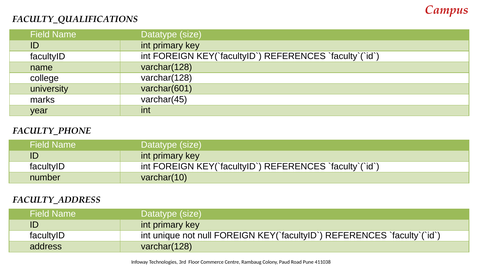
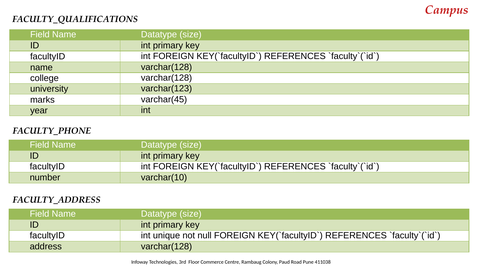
varchar(601: varchar(601 -> varchar(123
